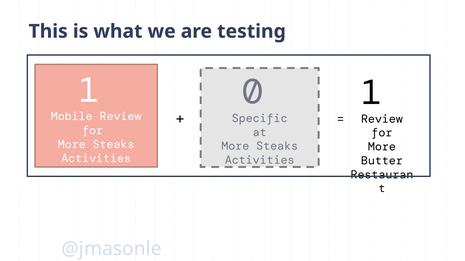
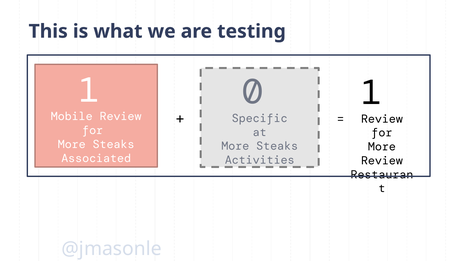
Activities at (96, 159): Activities -> Associated
Butter at (382, 161): Butter -> Review
